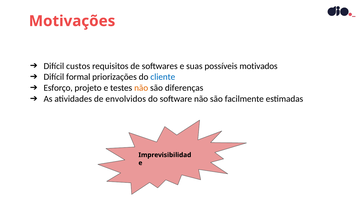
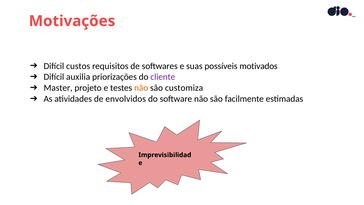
formal: formal -> auxilia
cliente colour: blue -> purple
Esforço: Esforço -> Master
diferenças: diferenças -> customiza
